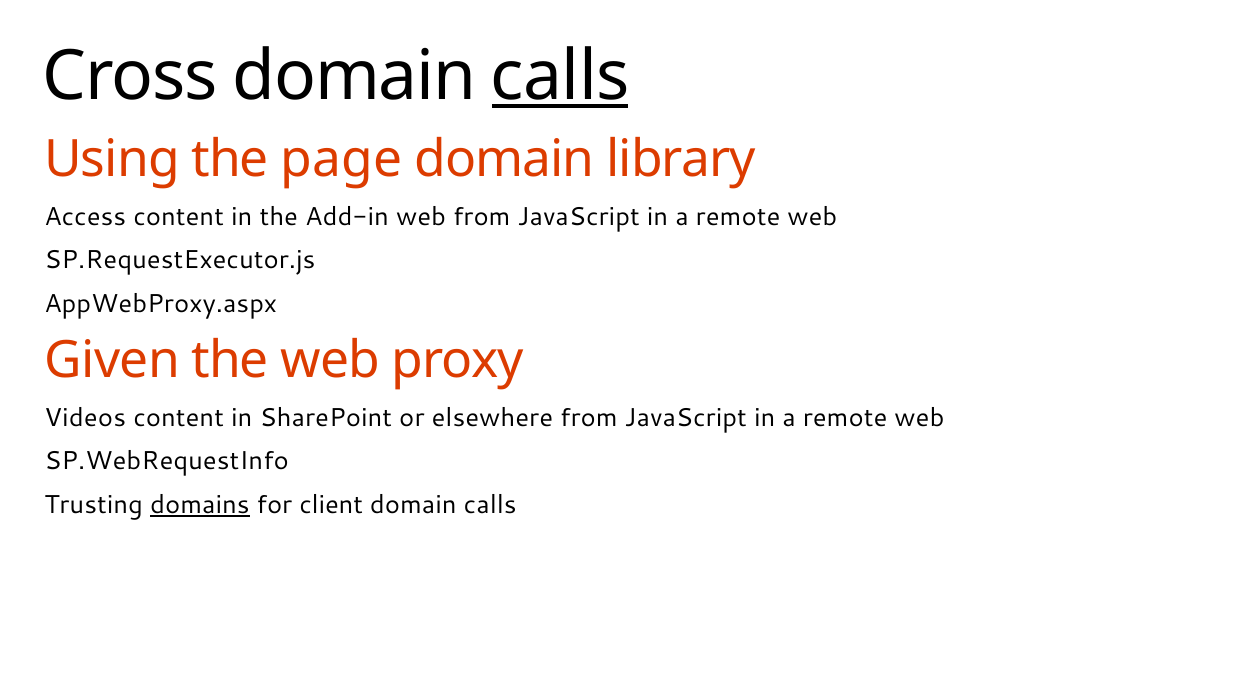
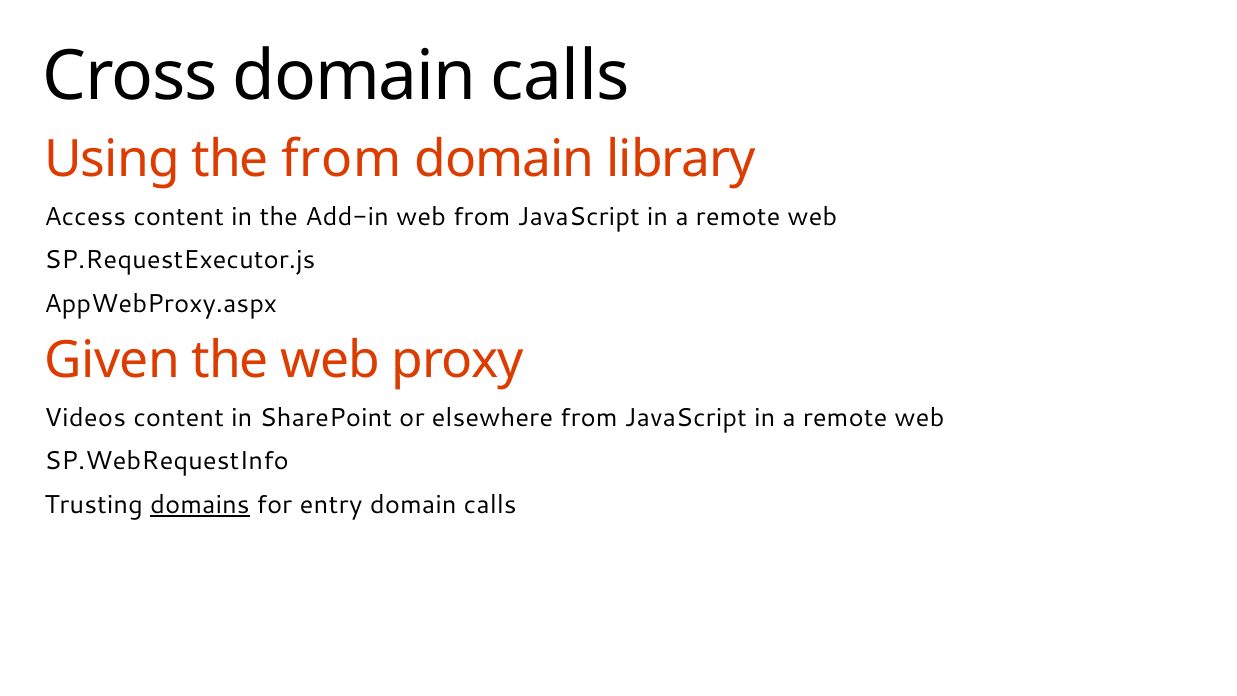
calls at (560, 76) underline: present -> none
the page: page -> from
client: client -> entry
